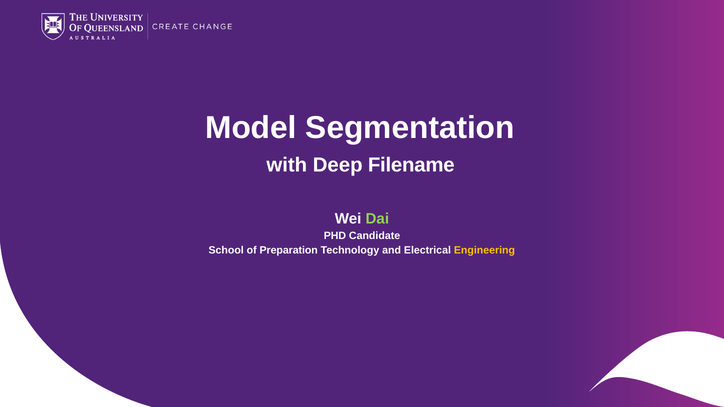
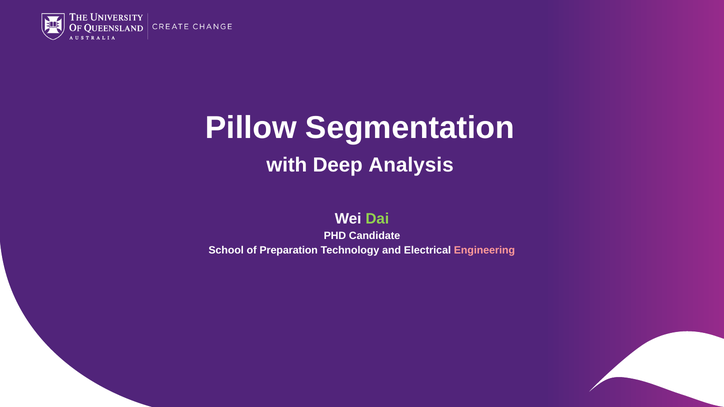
Model: Model -> Pillow
Filename: Filename -> Analysis
Engineering colour: yellow -> pink
